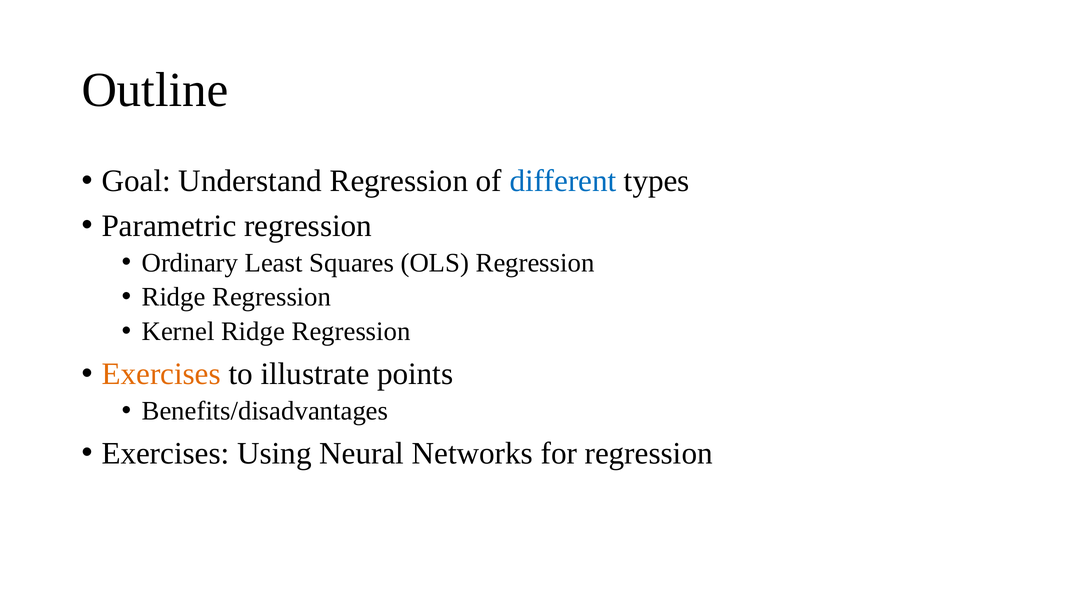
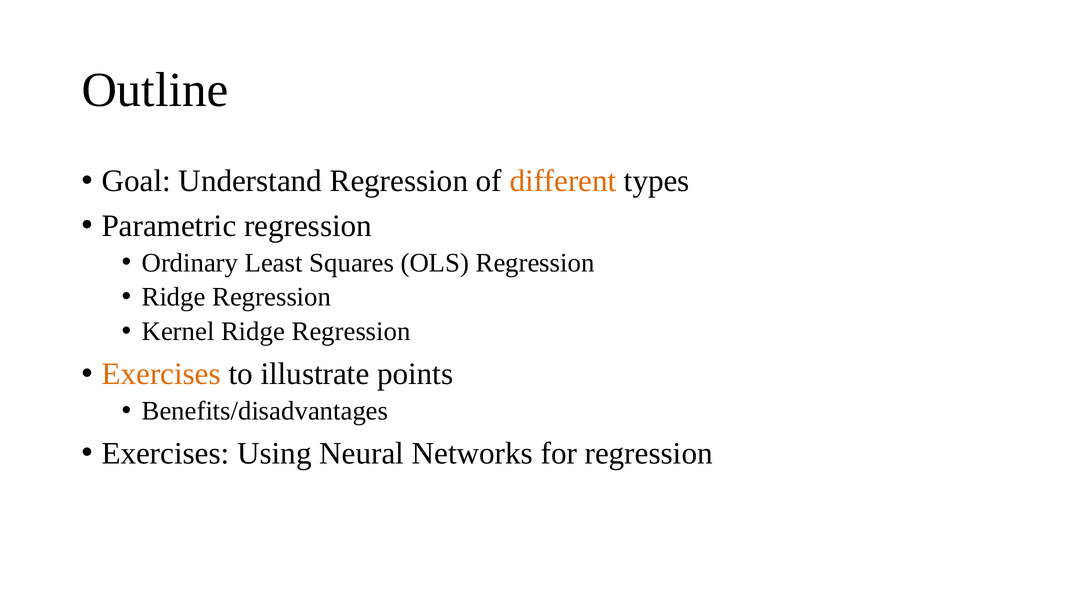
different colour: blue -> orange
